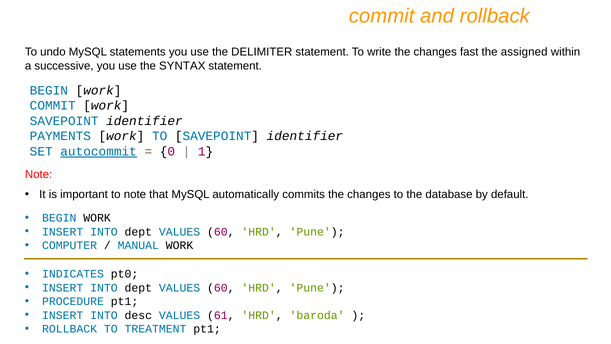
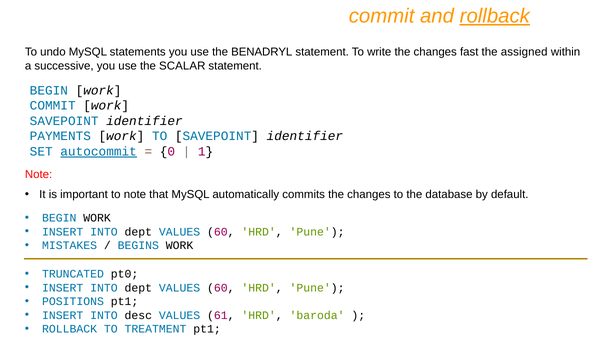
rollback at (495, 16) underline: none -> present
DELIMITER: DELIMITER -> BENADRYL
SYNTAX: SYNTAX -> SCALAR
COMPUTER: COMPUTER -> MISTAKES
MANUAL: MANUAL -> BEGINS
INDICATES: INDICATES -> TRUNCATED
PROCEDURE: PROCEDURE -> POSITIONS
